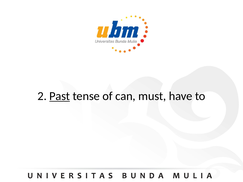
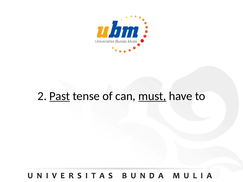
must underline: none -> present
